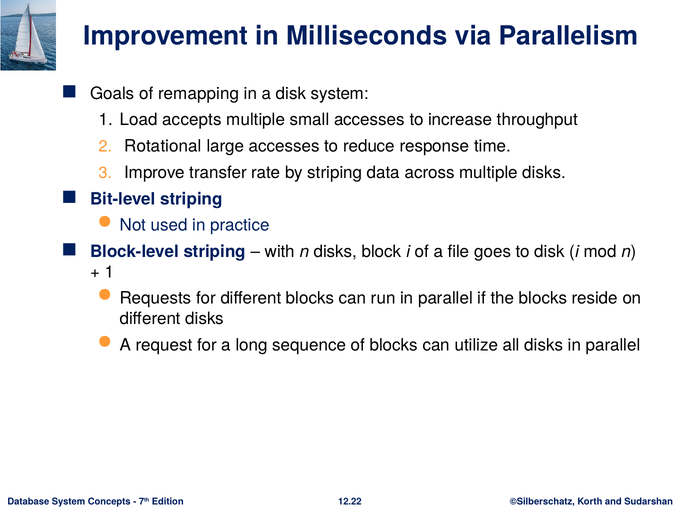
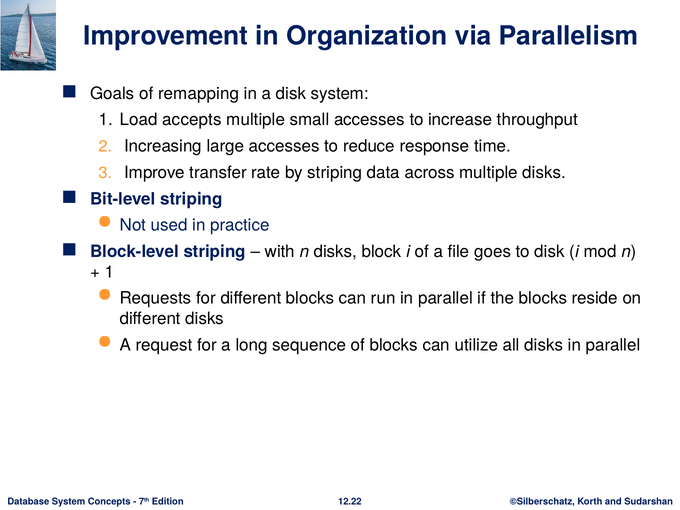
Milliseconds: Milliseconds -> Organization
Rotational: Rotational -> Increasing
